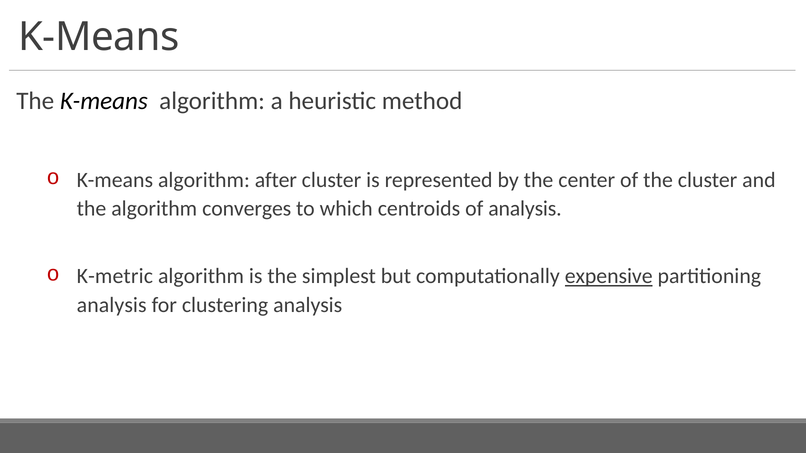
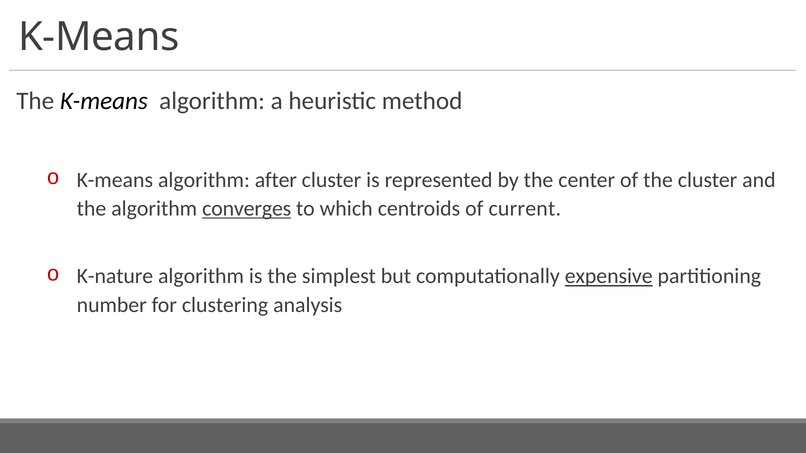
converges underline: none -> present
of analysis: analysis -> current
K-metric: K-metric -> K-nature
analysis at (112, 305): analysis -> number
